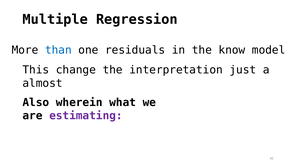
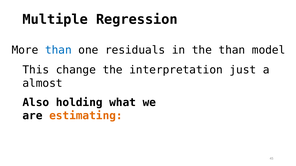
the know: know -> than
wherein: wherein -> holding
estimating colour: purple -> orange
